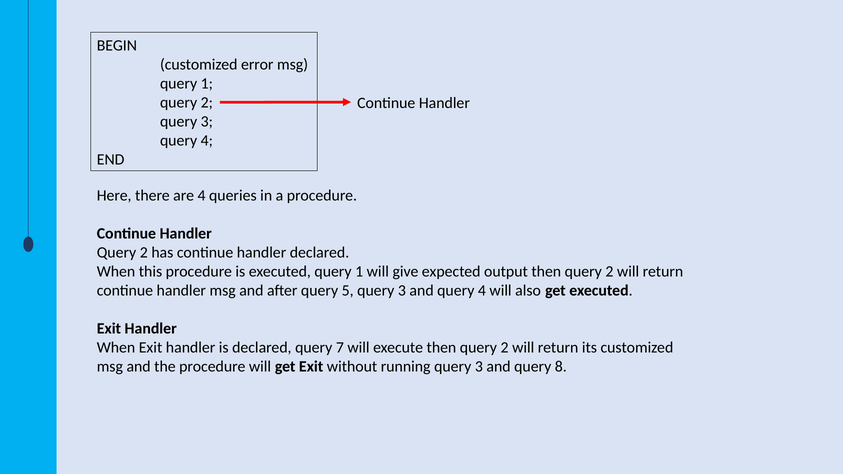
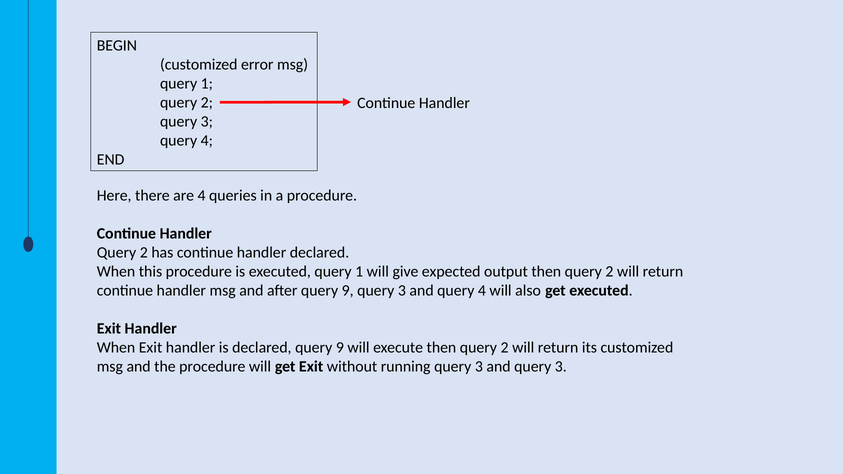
after query 5: 5 -> 9
declared query 7: 7 -> 9
and query 8: 8 -> 3
